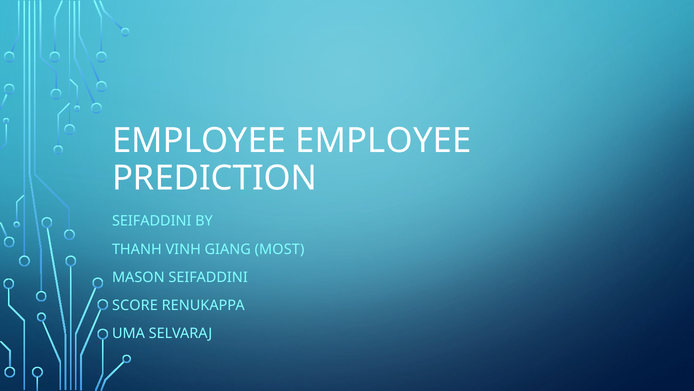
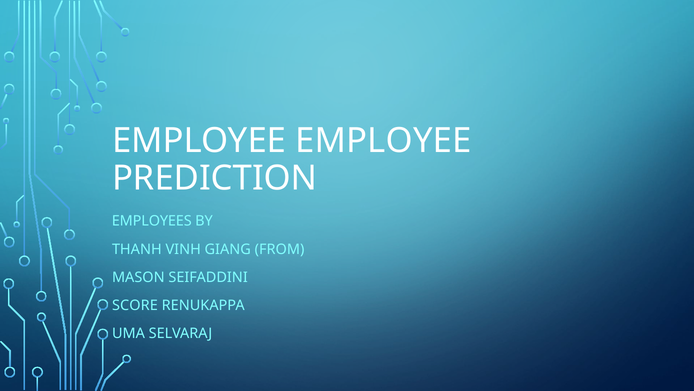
SEIFADDINI at (152, 221): SEIFADDINI -> EMPLOYEES
MOST: MOST -> FROM
